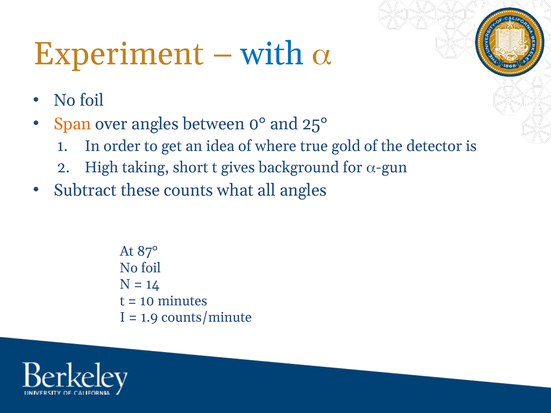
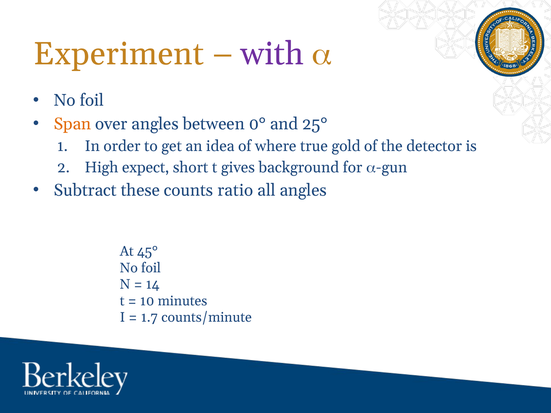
with colour: blue -> purple
taking: taking -> expect
what: what -> ratio
87°: 87° -> 45°
1.9: 1.9 -> 1.7
